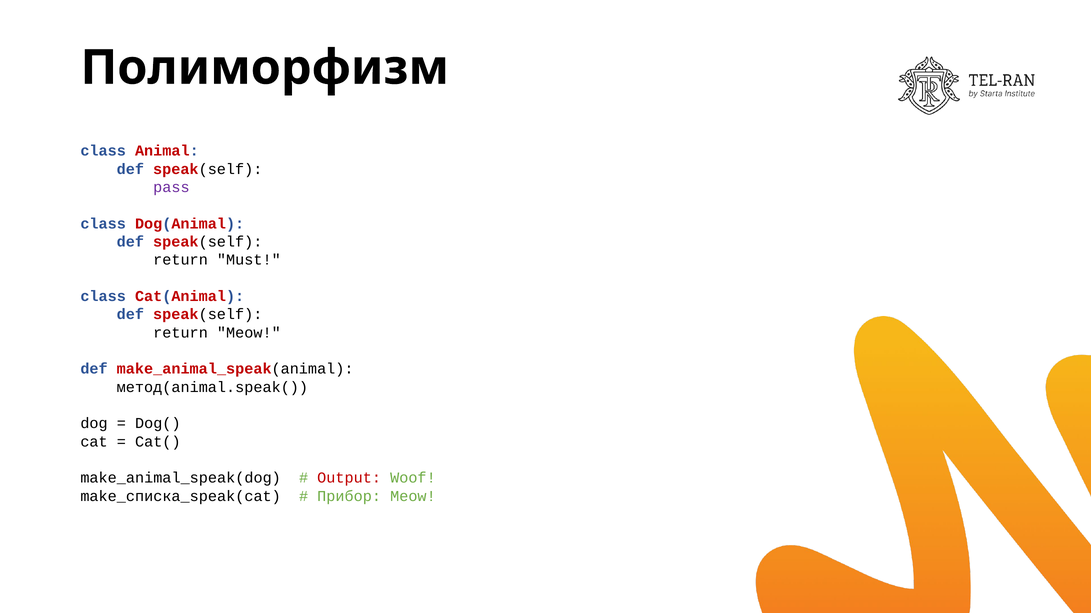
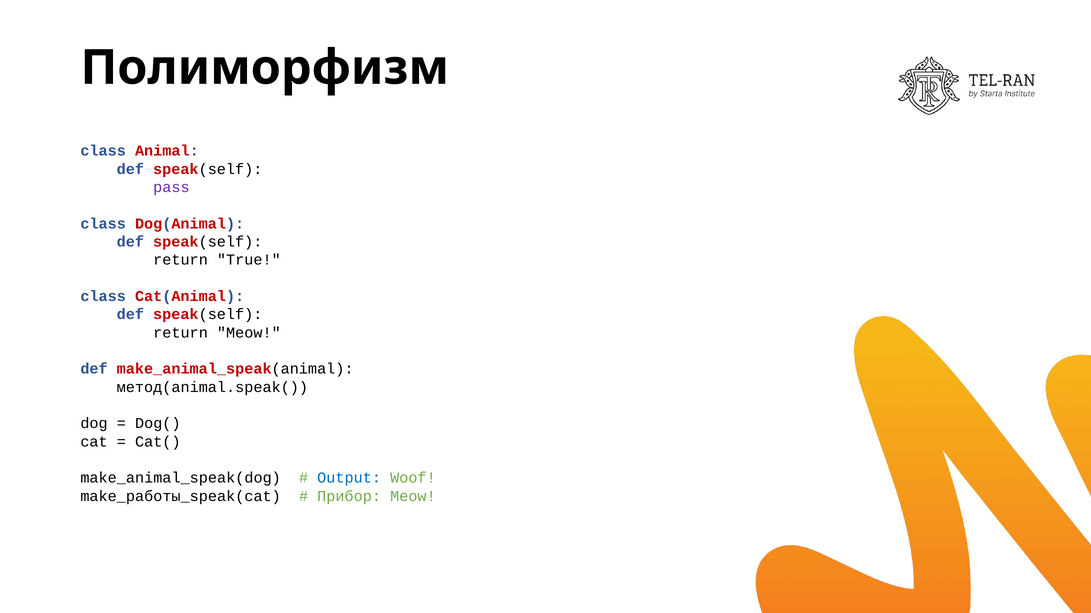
Must: Must -> True
Output colour: red -> blue
make_списка_speak(cat: make_списка_speak(cat -> make_работы_speak(cat
